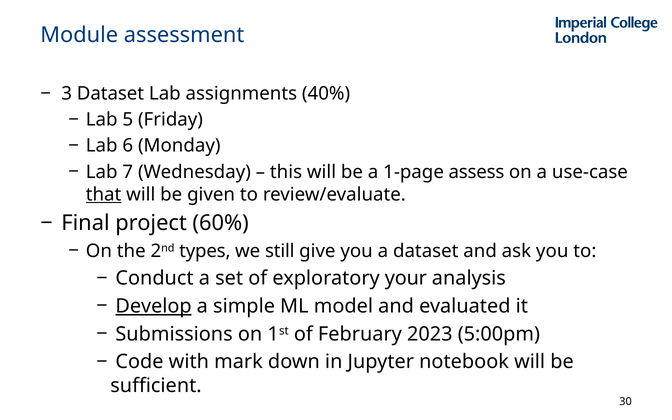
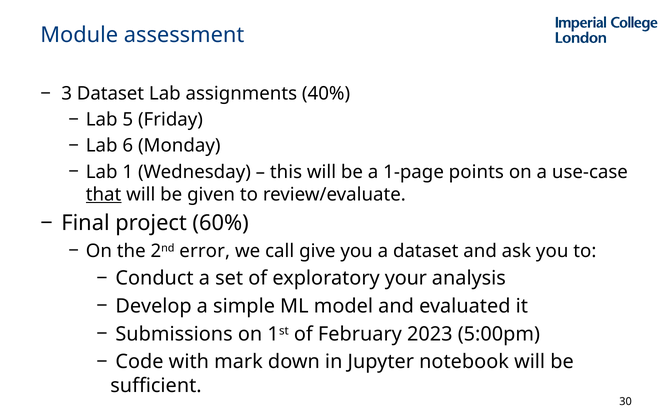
7: 7 -> 1
assess: assess -> points
types: types -> error
still: still -> call
Develop underline: present -> none
